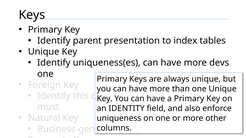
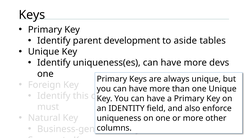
presentation: presentation -> development
index: index -> aside
